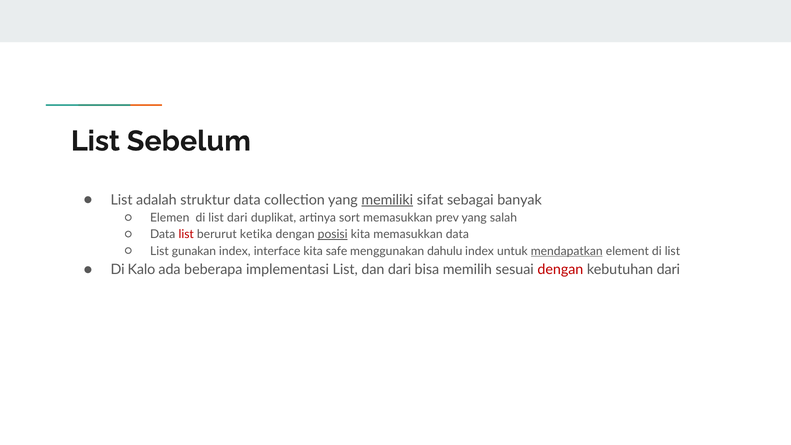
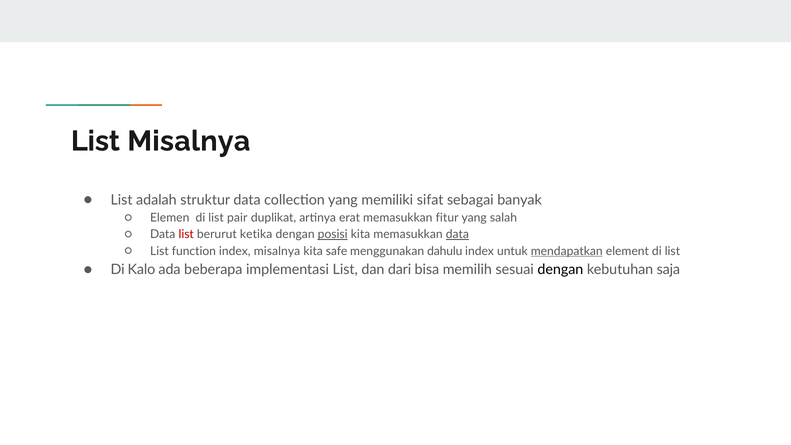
List Sebelum: Sebelum -> Misalnya
memiliki underline: present -> none
list dari: dari -> pair
sort: sort -> erat
prev: prev -> fitur
data at (457, 234) underline: none -> present
gunakan: gunakan -> function
index interface: interface -> misalnya
dengan at (560, 270) colour: red -> black
kebutuhan dari: dari -> saja
